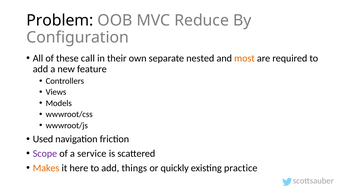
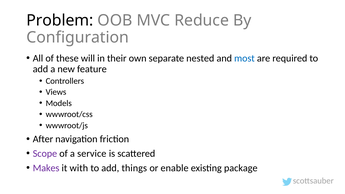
call: call -> will
most colour: orange -> blue
Used: Used -> After
Makes colour: orange -> purple
here: here -> with
quickly: quickly -> enable
practice: practice -> package
